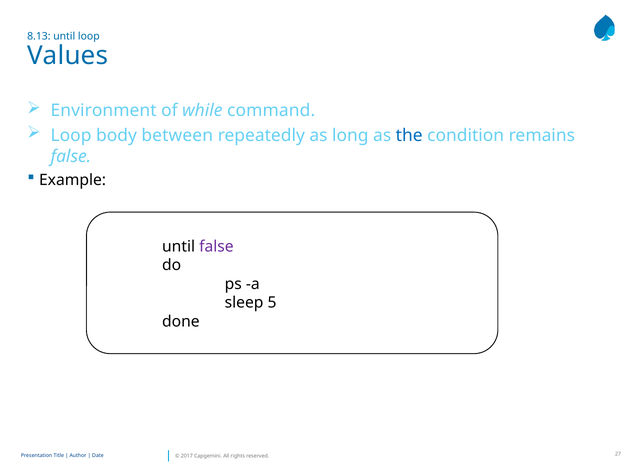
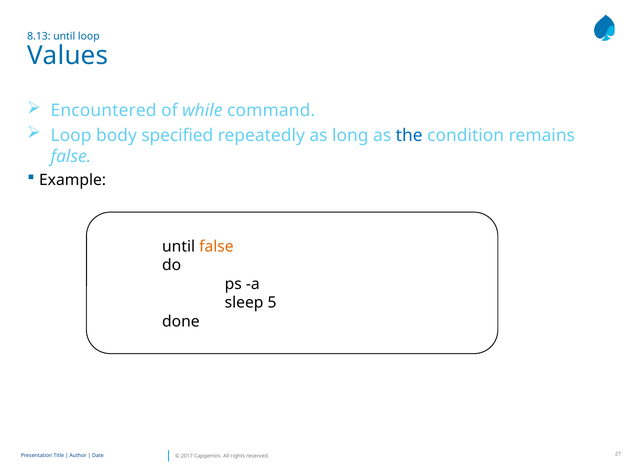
Environment: Environment -> Encountered
between: between -> specified
false at (216, 247) colour: purple -> orange
